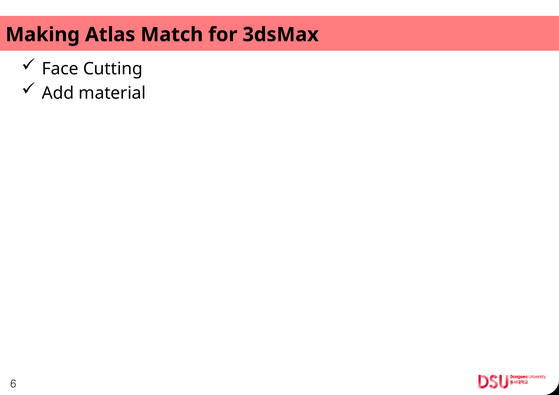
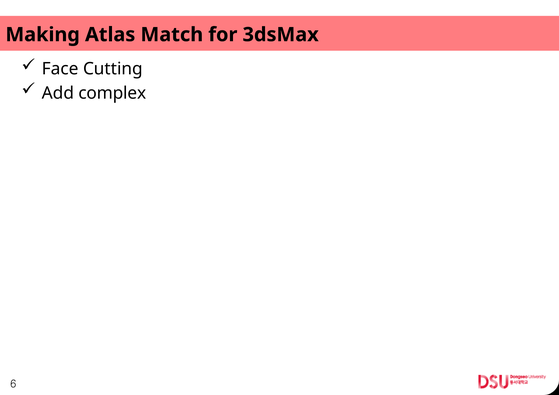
material: material -> complex
